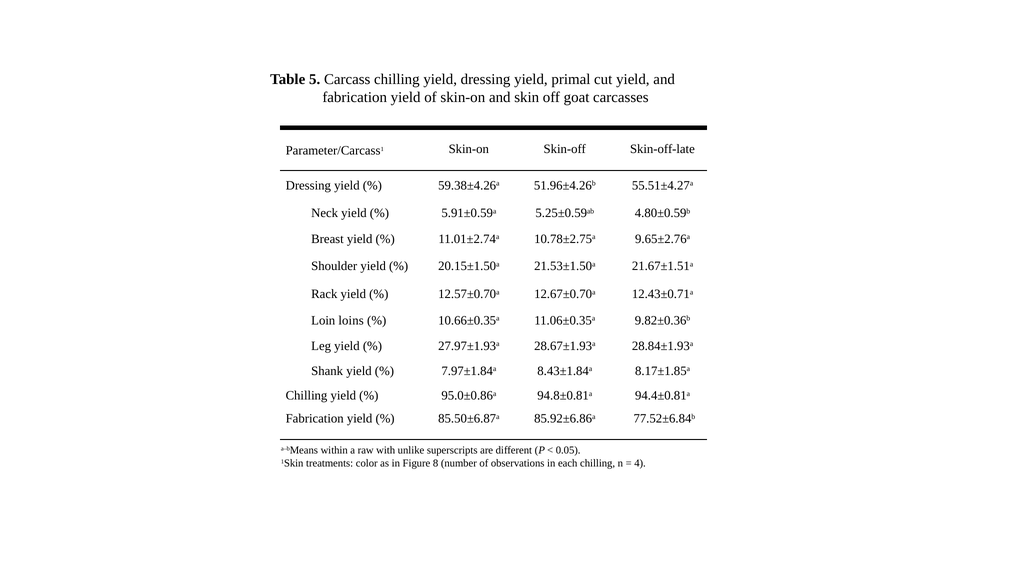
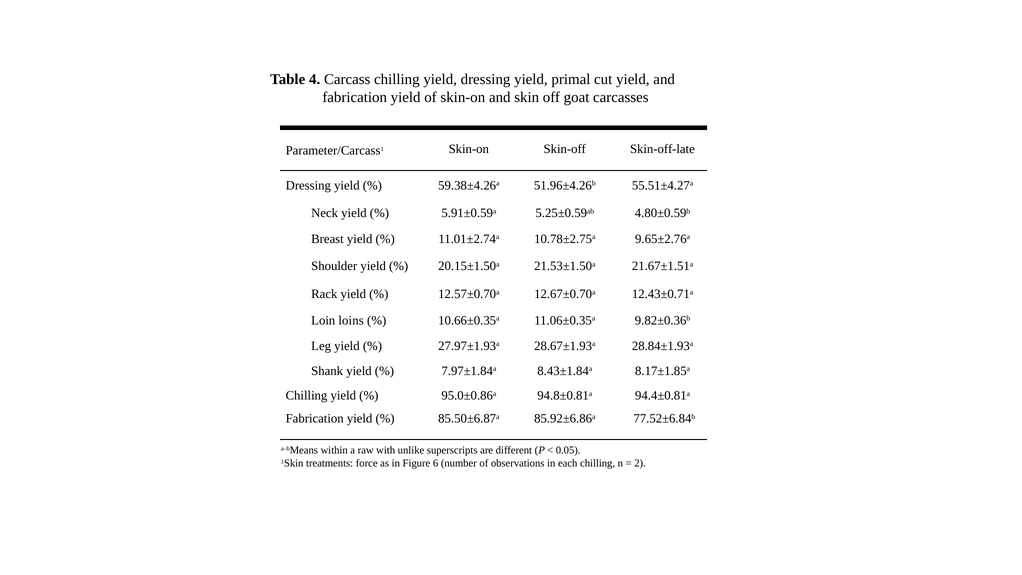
5: 5 -> 4
color: color -> force
8: 8 -> 6
4: 4 -> 2
